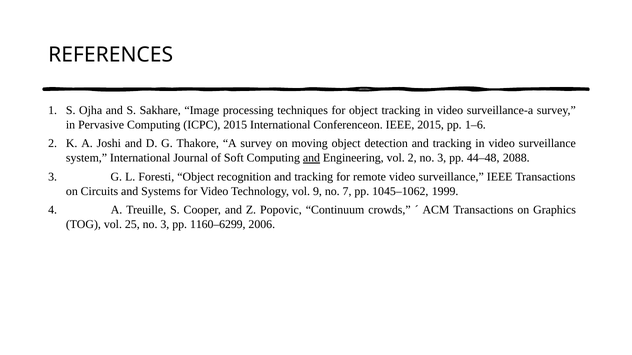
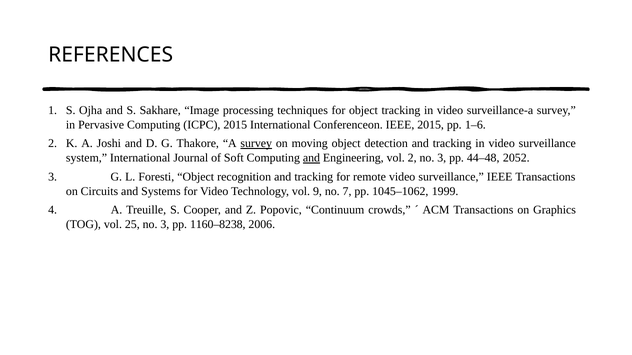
survey at (256, 144) underline: none -> present
2088: 2088 -> 2052
1160–6299: 1160–6299 -> 1160–8238
